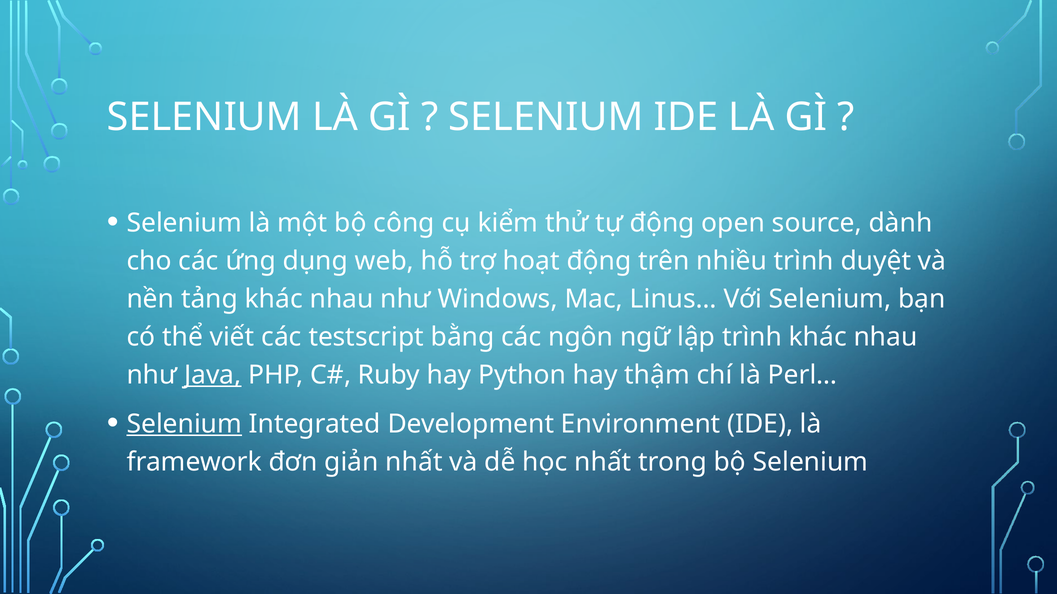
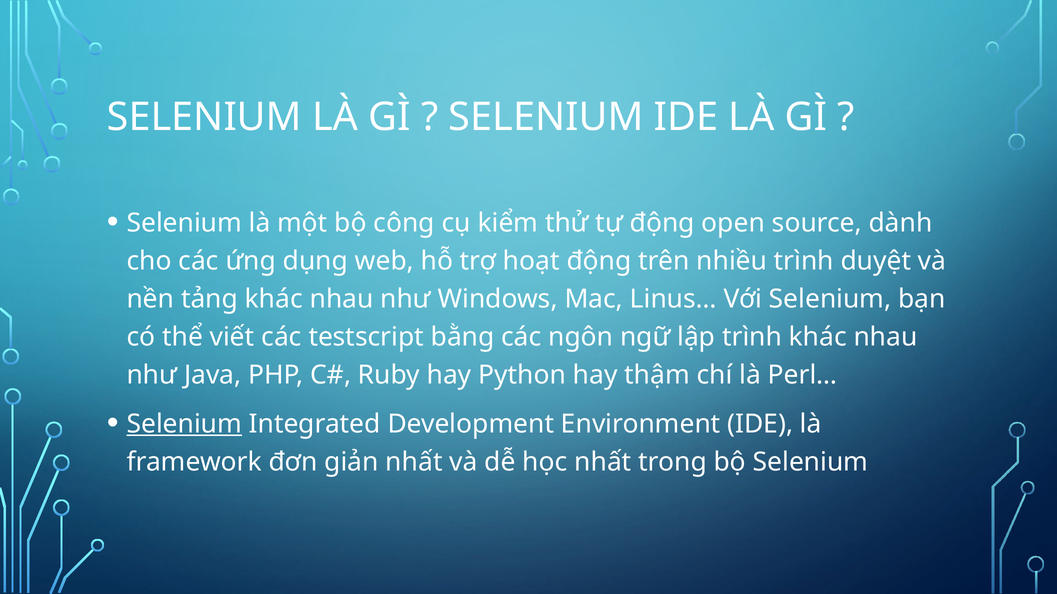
Java underline: present -> none
